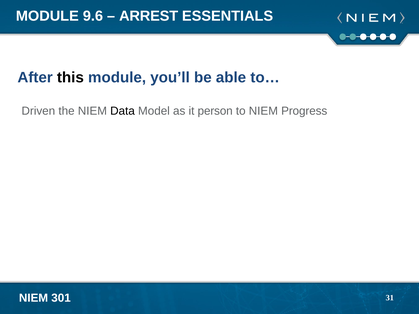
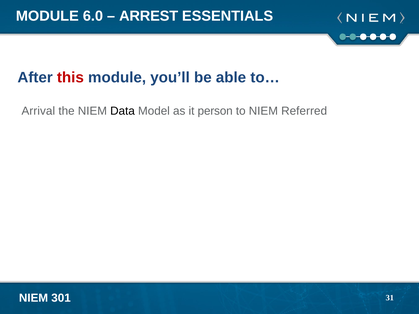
9.6: 9.6 -> 6.0
this colour: black -> red
Driven: Driven -> Arrival
Progress: Progress -> Referred
